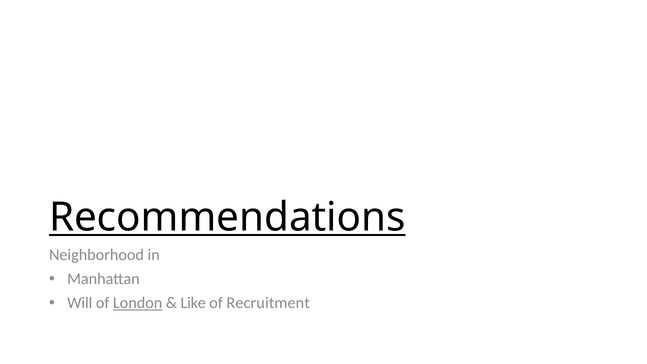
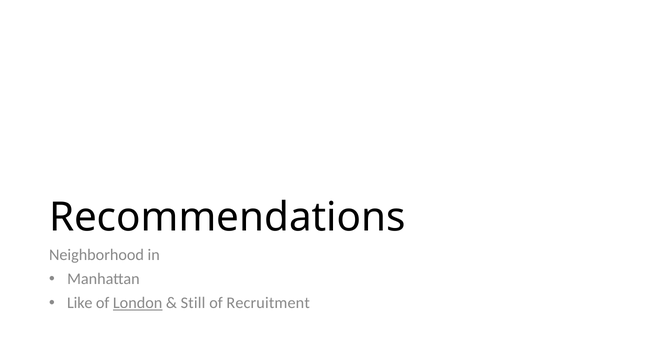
Recommendations underline: present -> none
Will: Will -> Like
Like: Like -> Still
